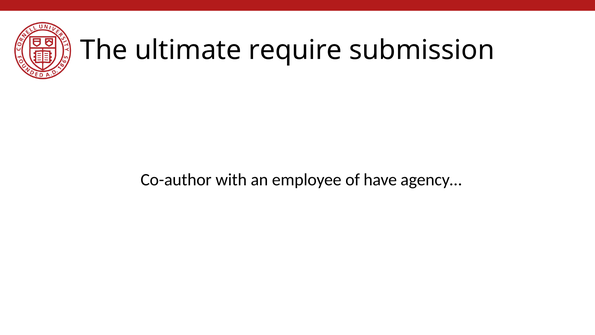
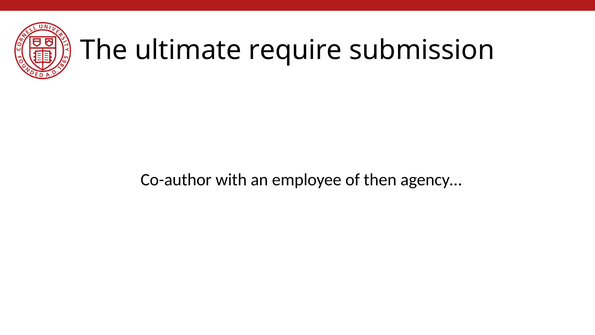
have: have -> then
